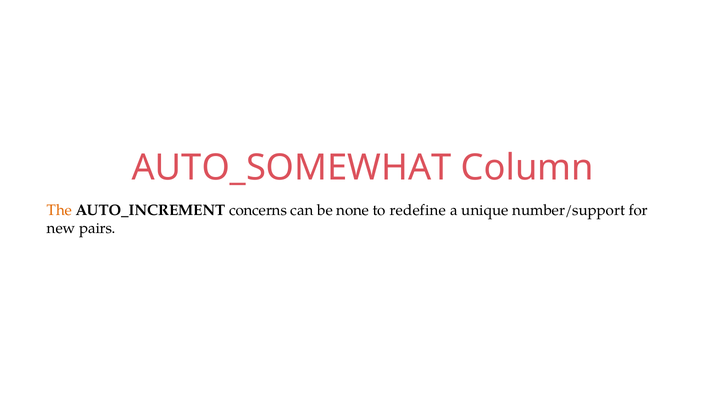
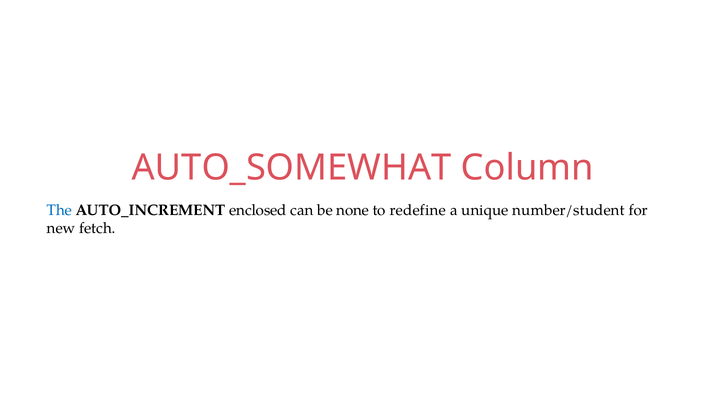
The colour: orange -> blue
concerns: concerns -> enclosed
number/support: number/support -> number/student
pairs: pairs -> fetch
